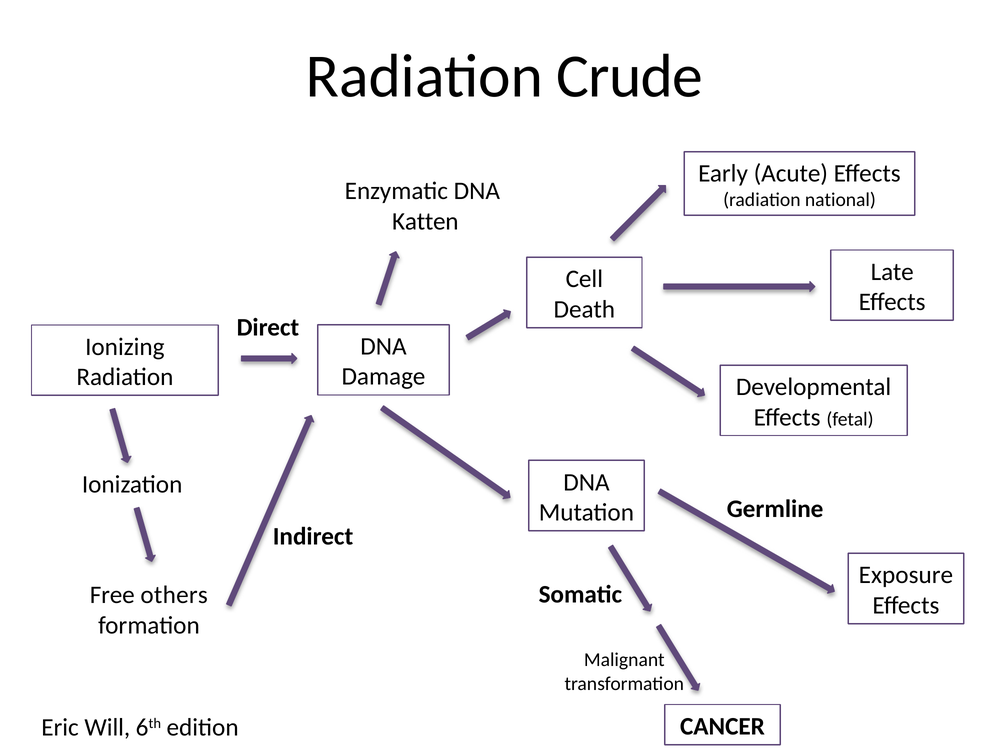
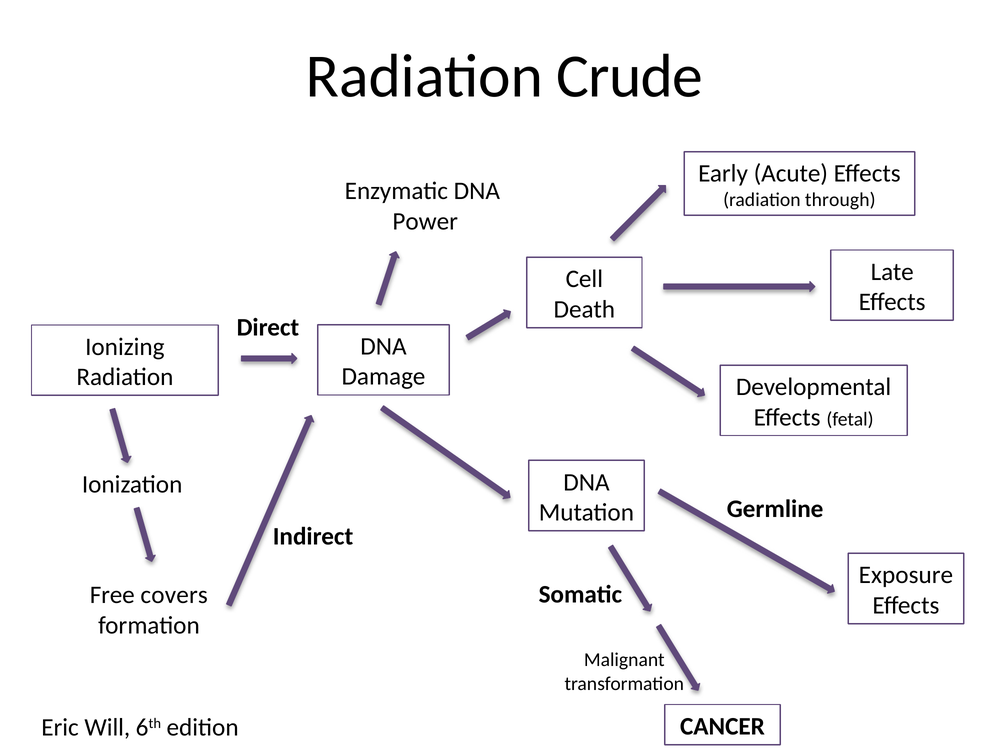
national: national -> through
Katten: Katten -> Power
others: others -> covers
